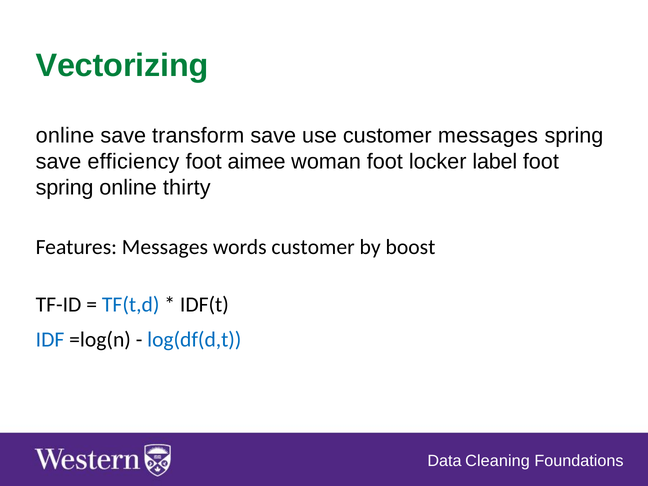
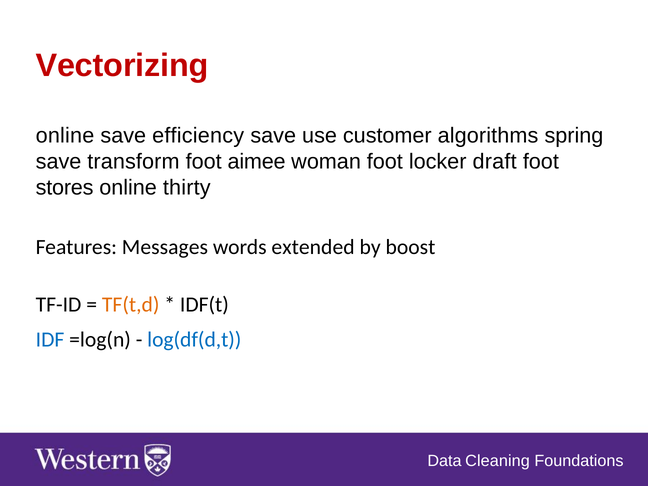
Vectorizing colour: green -> red
transform: transform -> efficiency
customer messages: messages -> algorithms
efficiency: efficiency -> transform
label: label -> draft
spring at (65, 187): spring -> stores
words customer: customer -> extended
TF(t,d colour: blue -> orange
